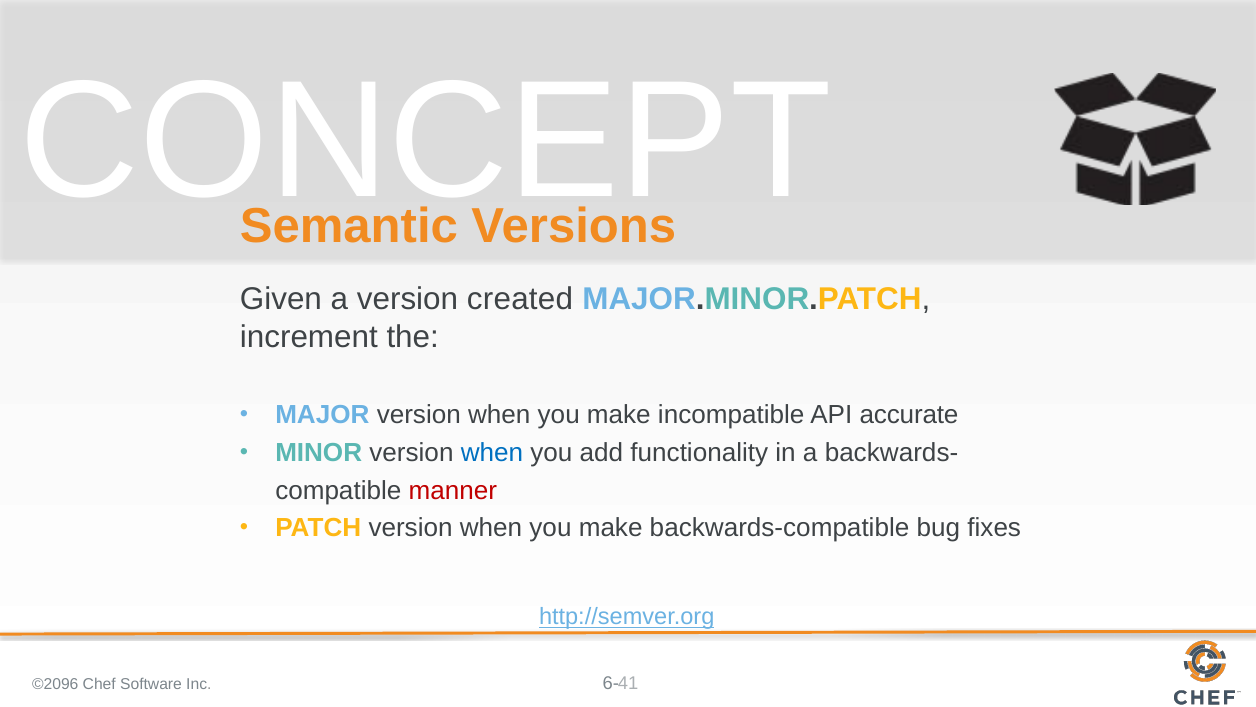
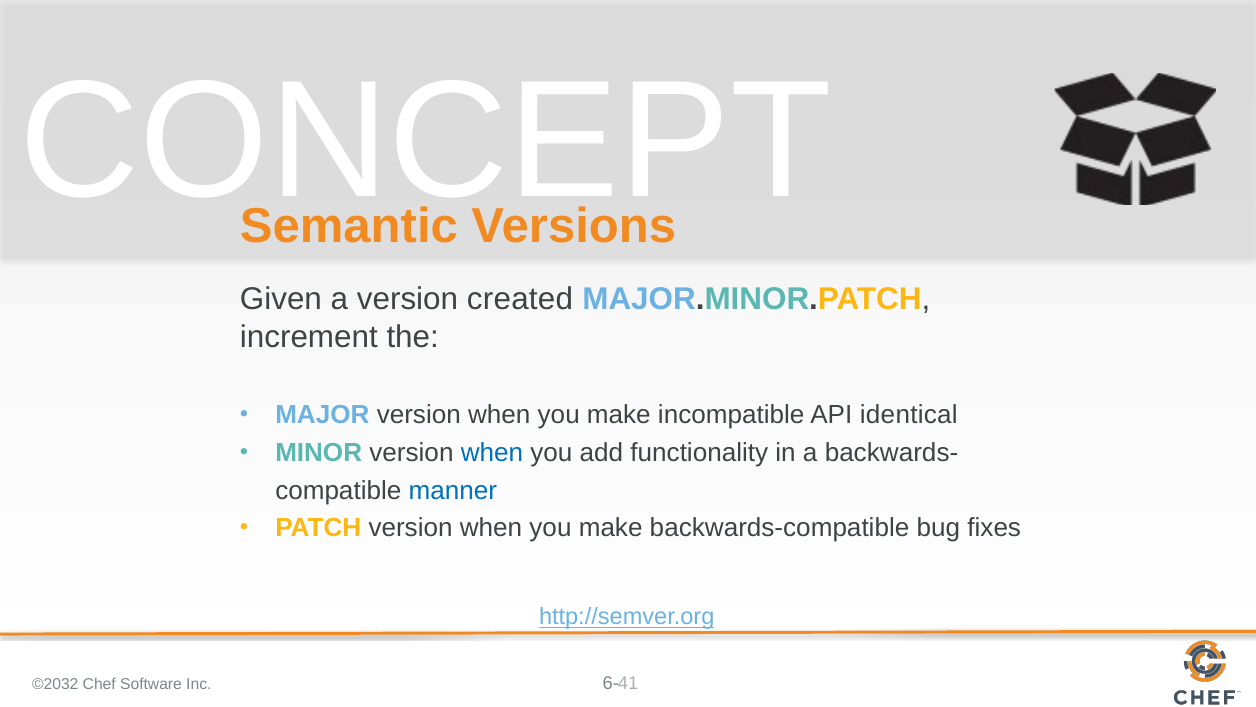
accurate: accurate -> identical
manner colour: red -> blue
©2096: ©2096 -> ©2032
